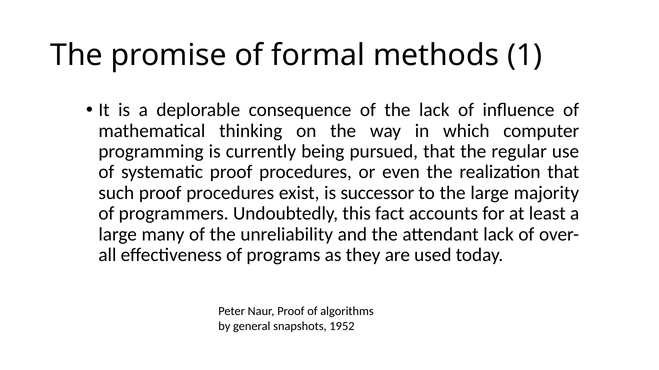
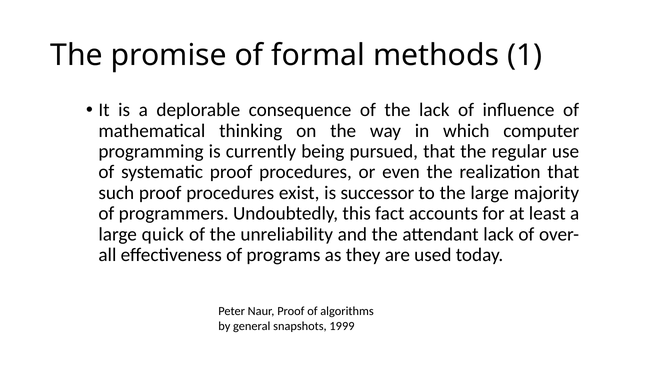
many: many -> quick
1952: 1952 -> 1999
